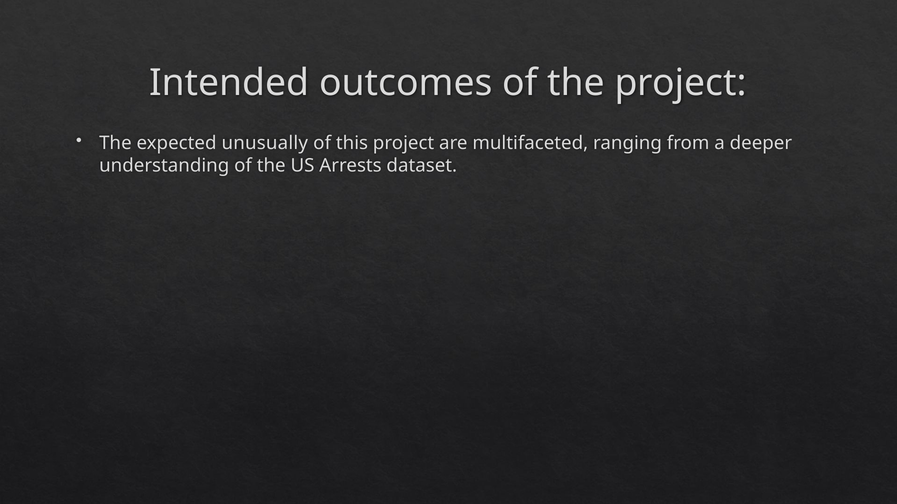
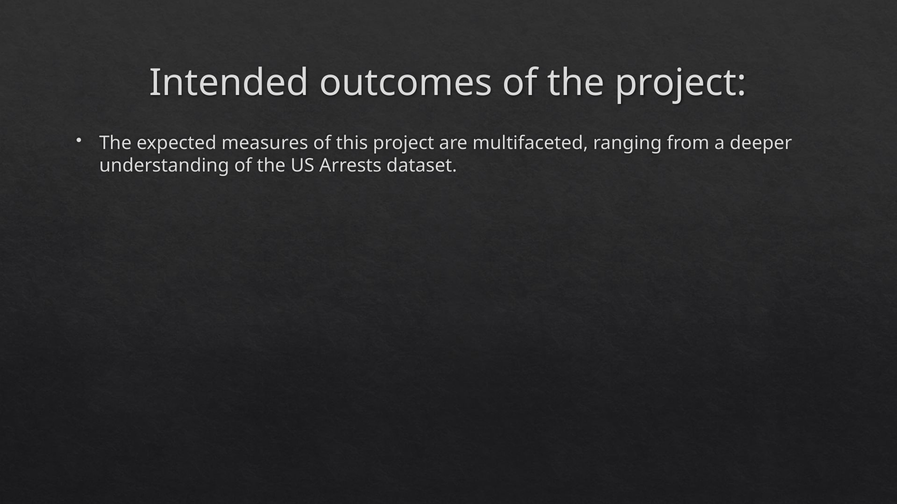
unusually: unusually -> measures
